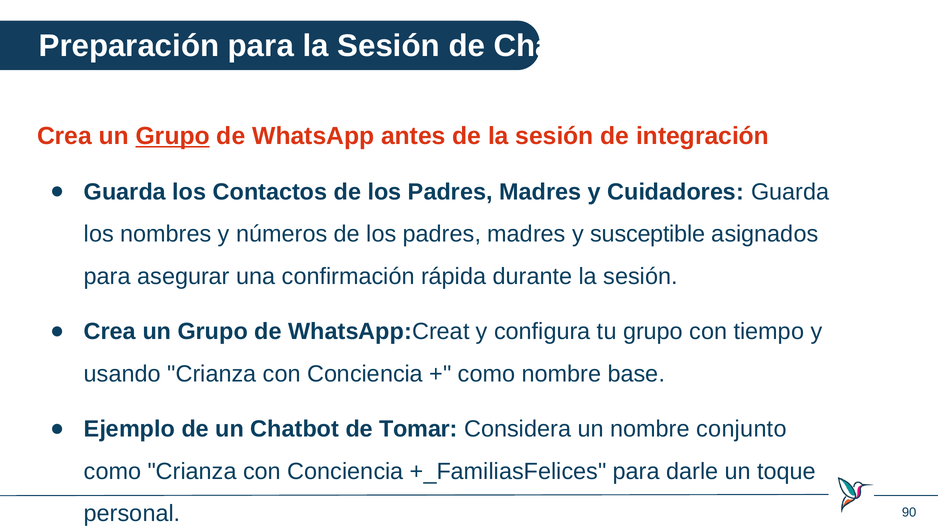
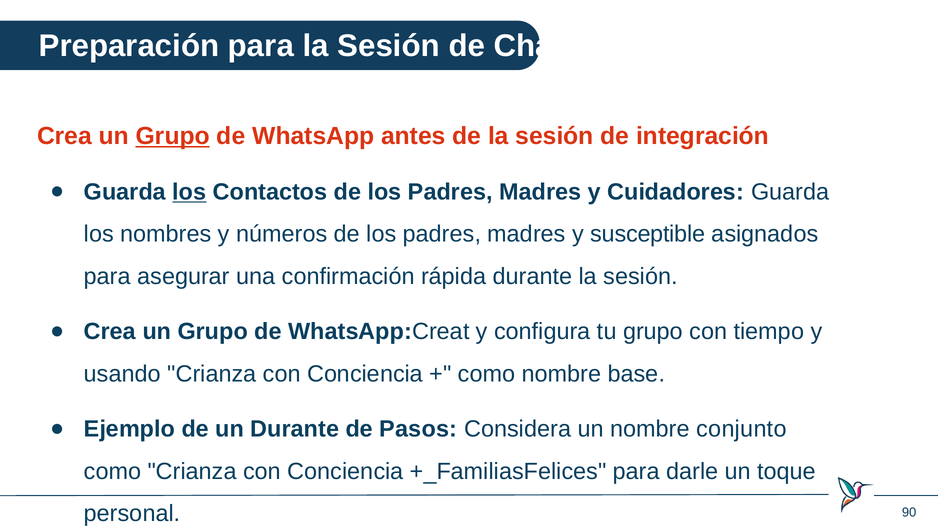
los at (189, 192) underline: none -> present
un Chatbot: Chatbot -> Durante
Tomar: Tomar -> Pasos
